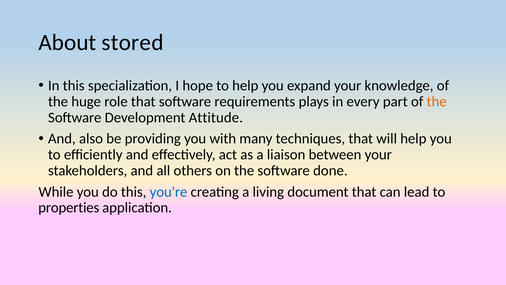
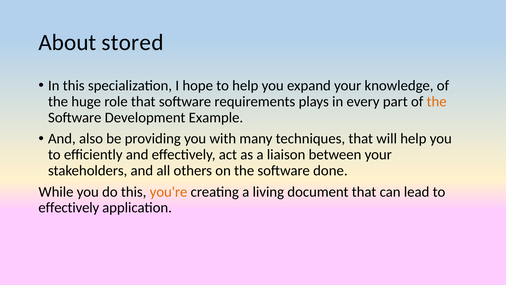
Attitude: Attitude -> Example
you're colour: blue -> orange
properties at (69, 207): properties -> effectively
